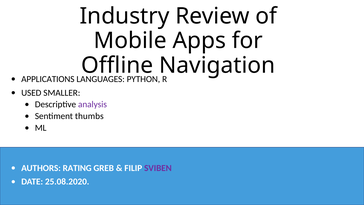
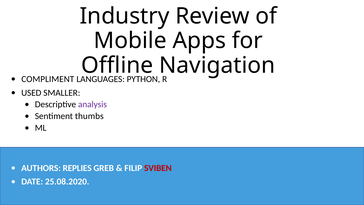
APPLICATIONS: APPLICATIONS -> COMPLIMENT
RATING: RATING -> REPLIES
SVIBEN colour: purple -> red
